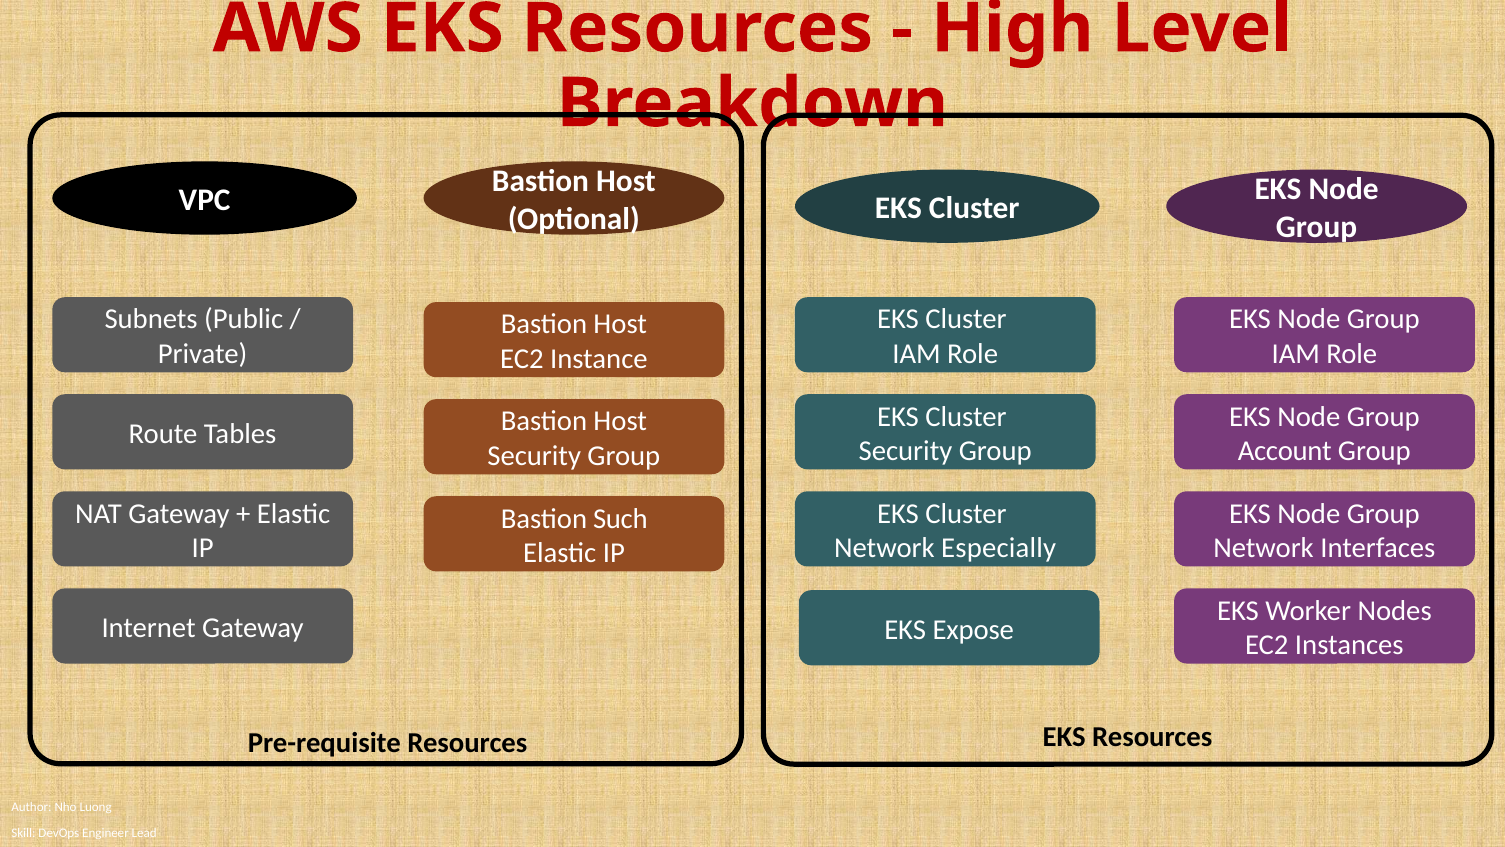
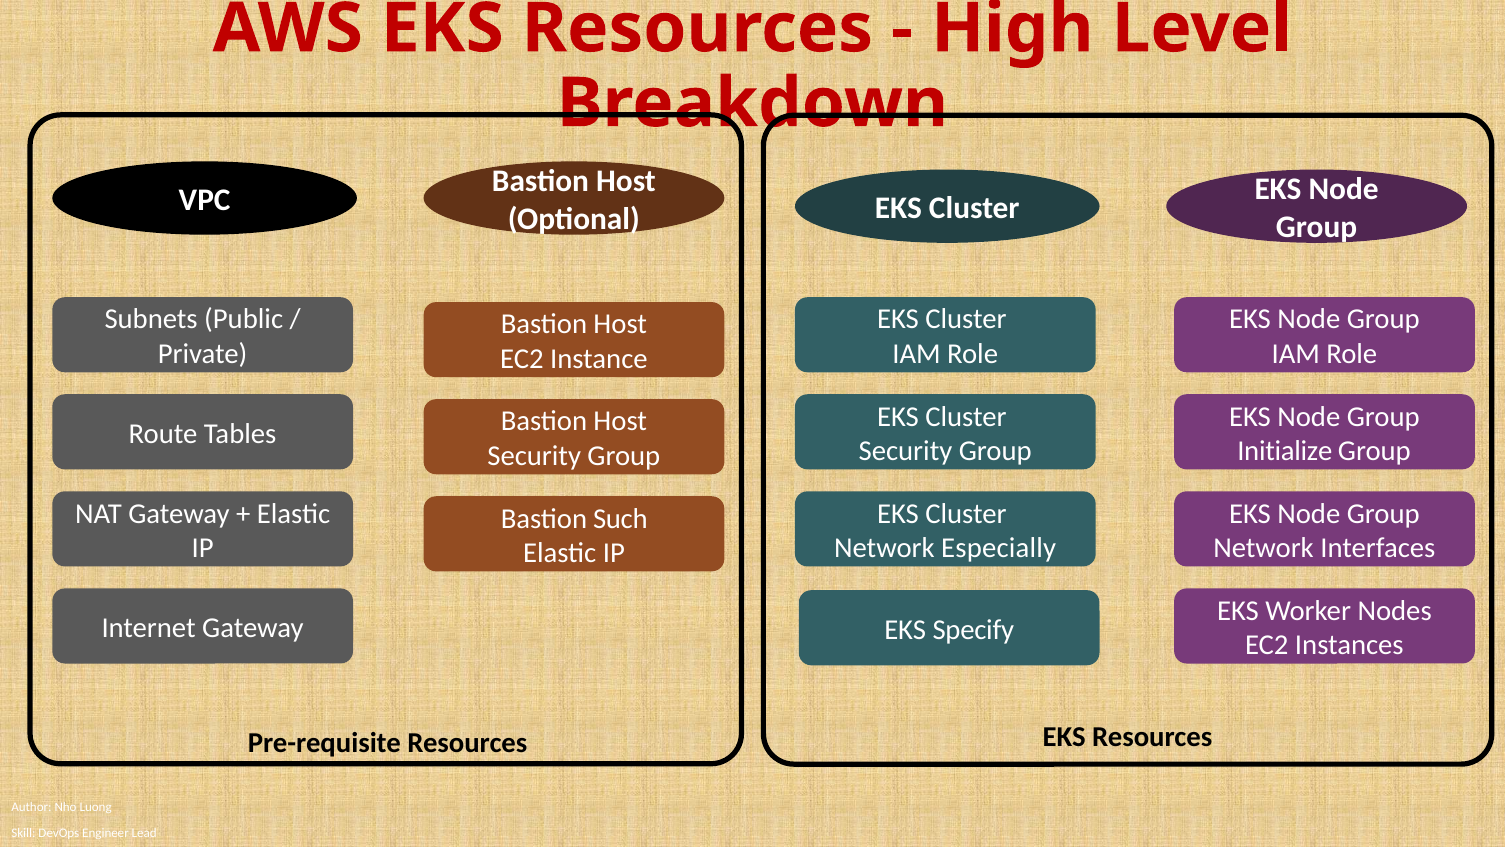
Account: Account -> Initialize
Expose: Expose -> Specify
